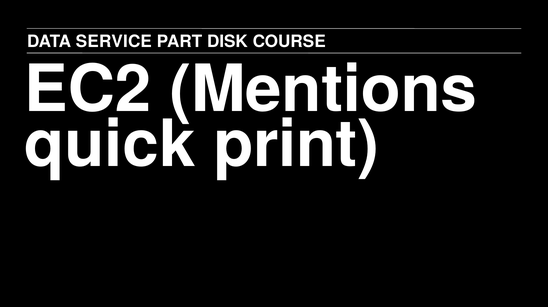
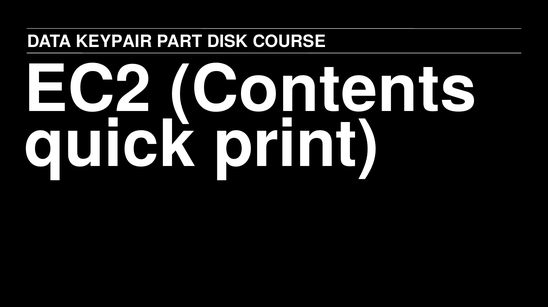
SERVICE: SERVICE -> KEYPAIR
Mentions: Mentions -> Contents
